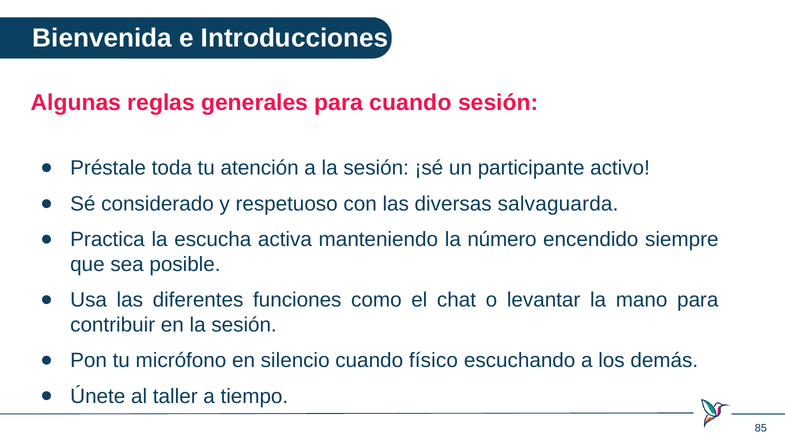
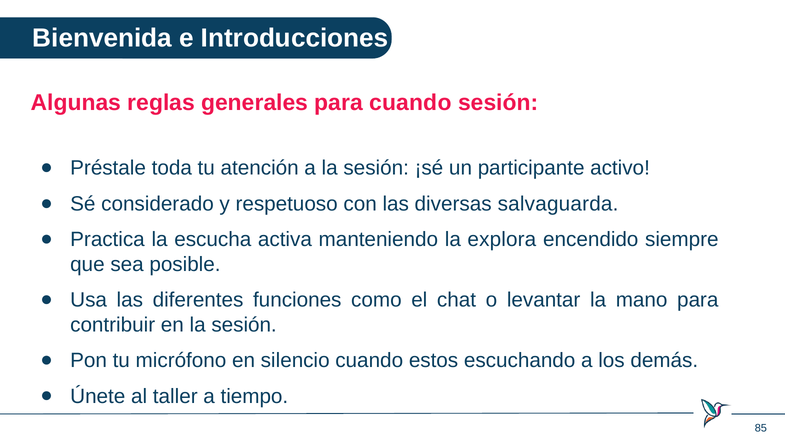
número: número -> explora
físico: físico -> estos
